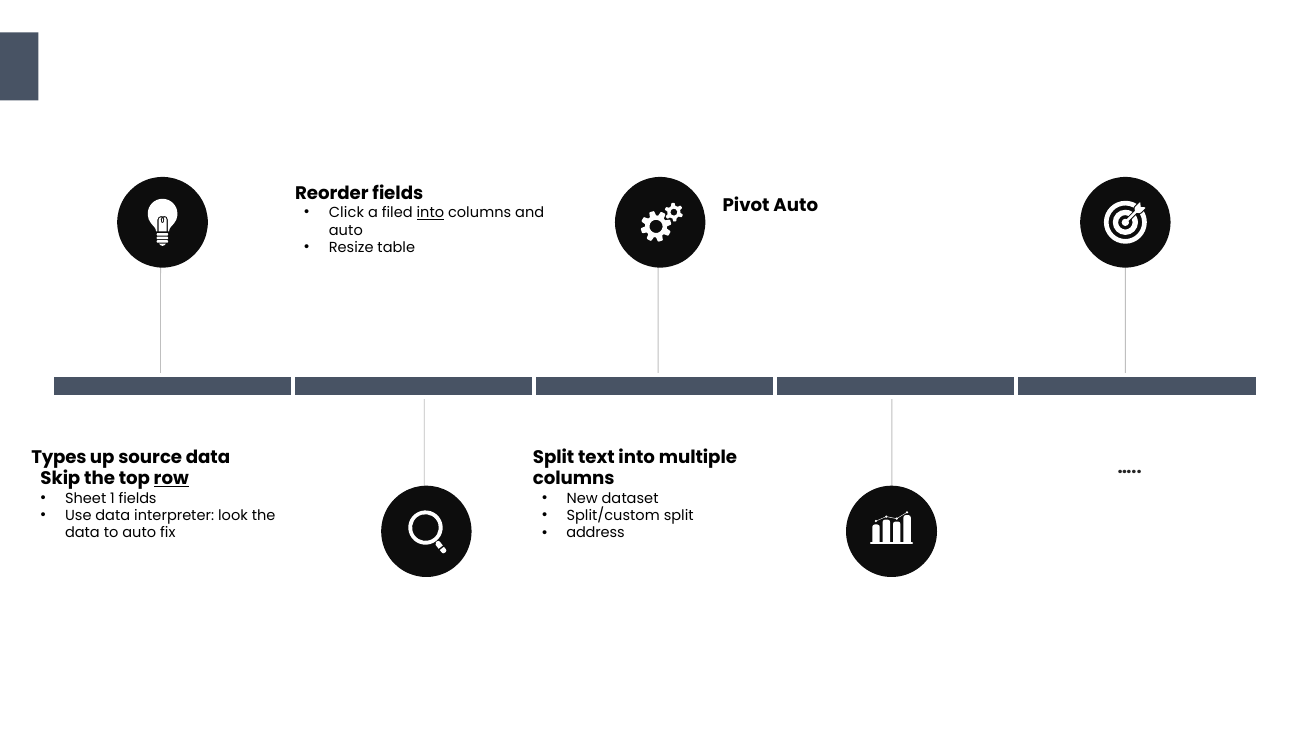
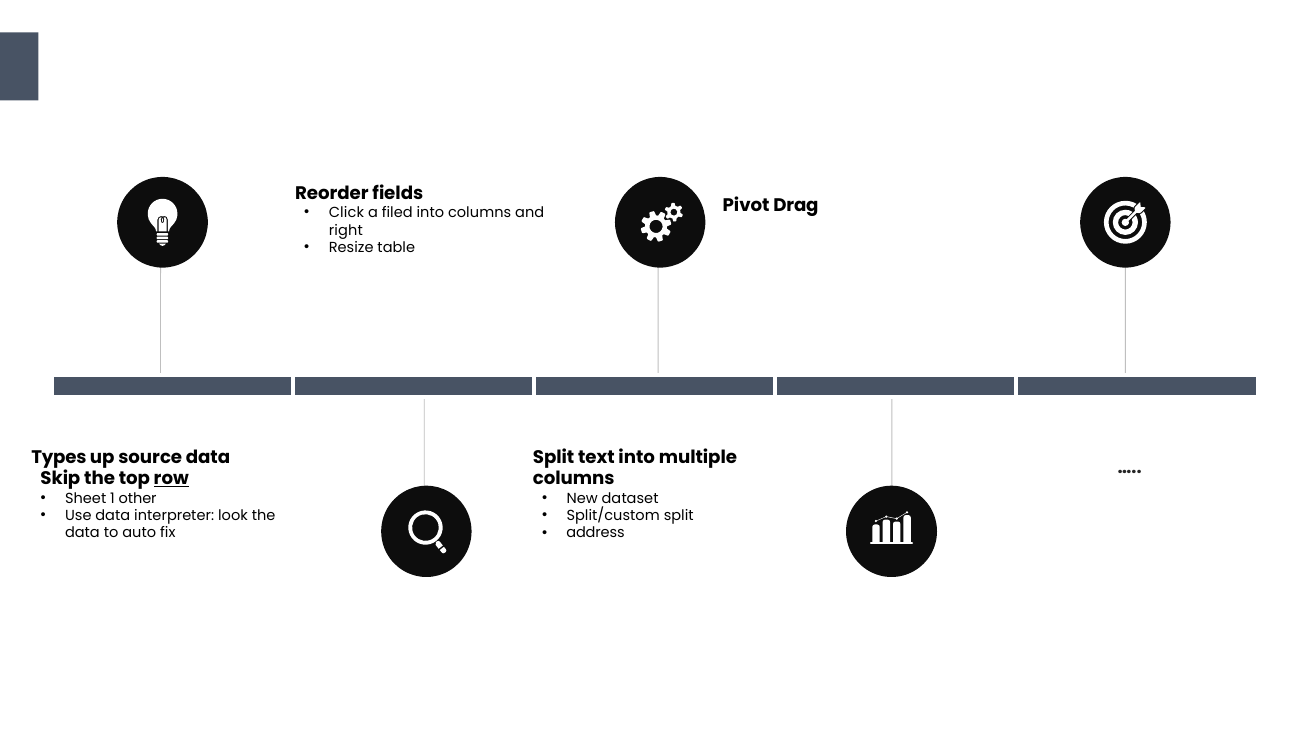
Pivot Auto: Auto -> Drag
into at (430, 213) underline: present -> none
auto at (346, 230): auto -> right
1 fields: fields -> other
